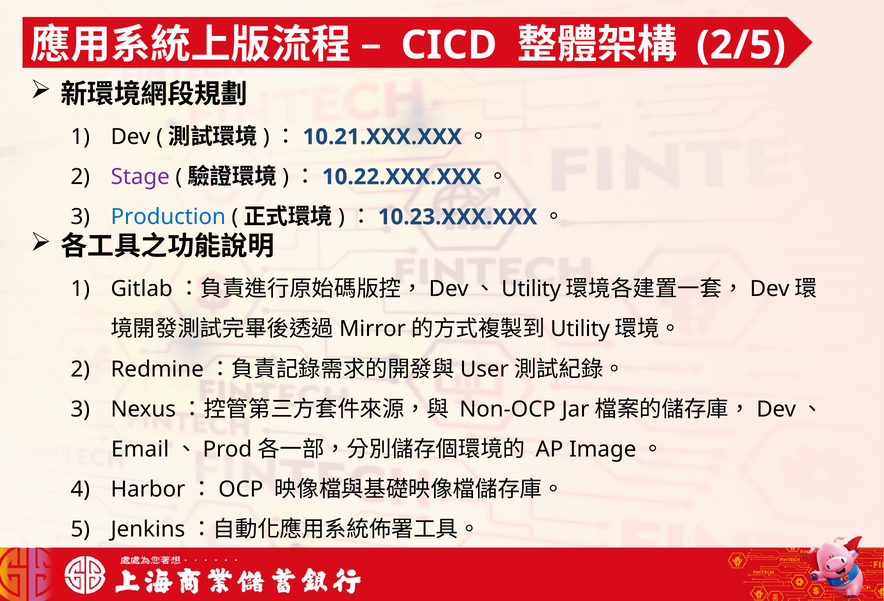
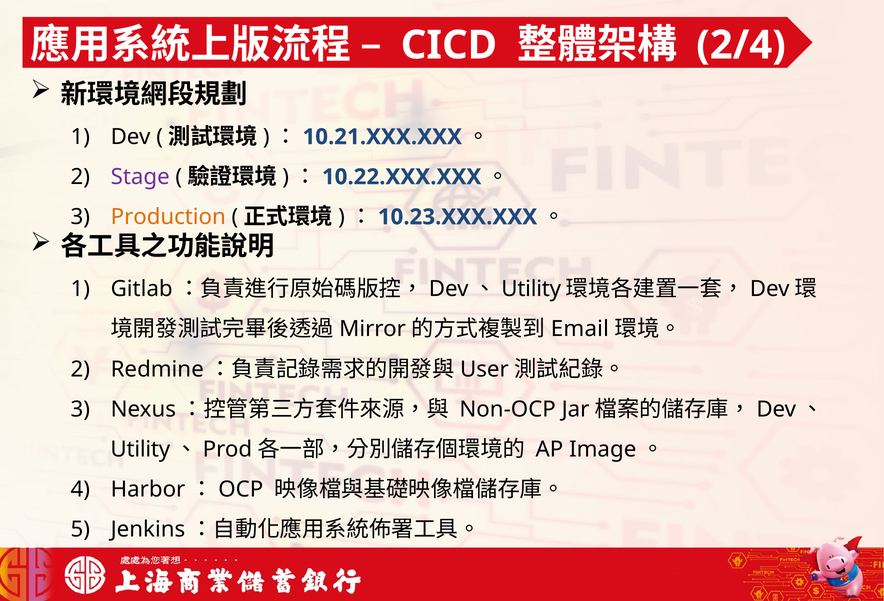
2/5: 2/5 -> 2/4
Production colour: blue -> orange
Utility at (580, 329): Utility -> Email
Email at (140, 450): Email -> Utility
